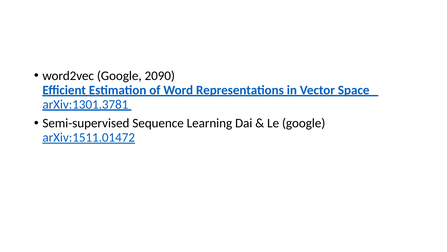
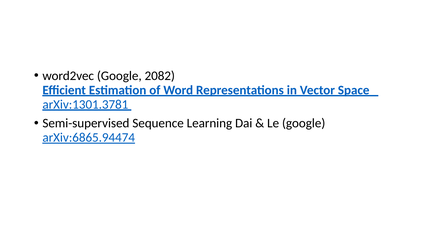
2090: 2090 -> 2082
arXiv:1511.01472: arXiv:1511.01472 -> arXiv:6865.94474
